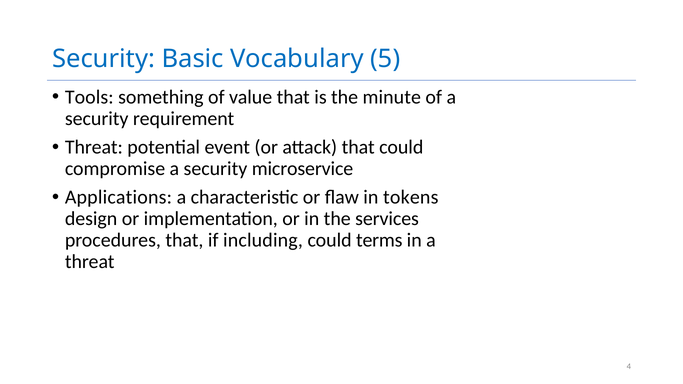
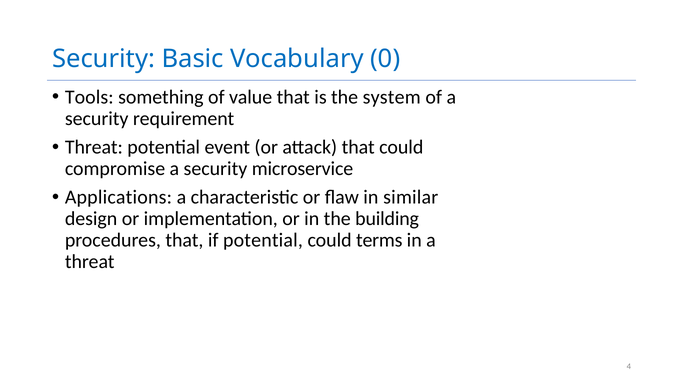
5: 5 -> 0
minute: minute -> system
tokens: tokens -> similar
services: services -> building
if including: including -> potential
